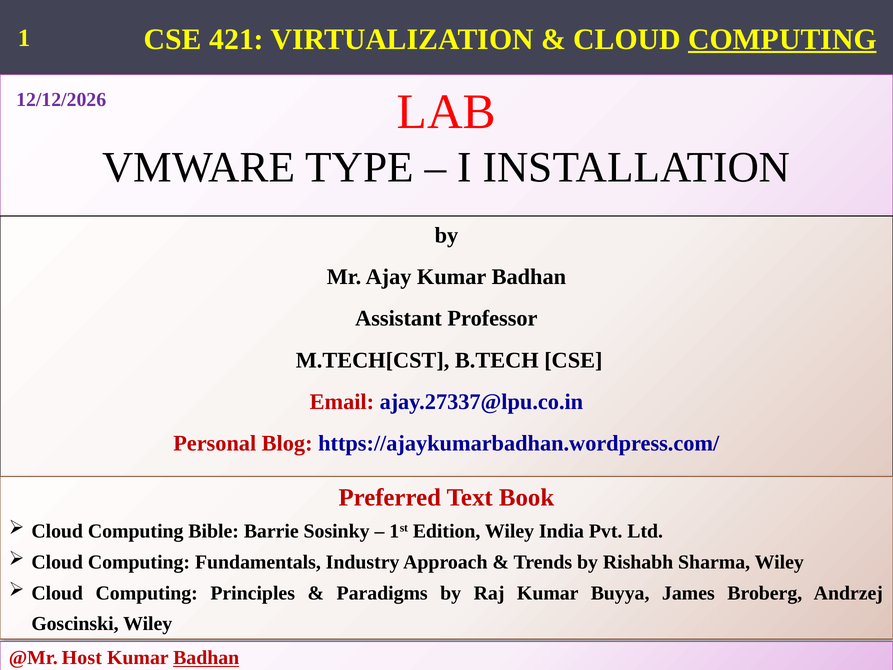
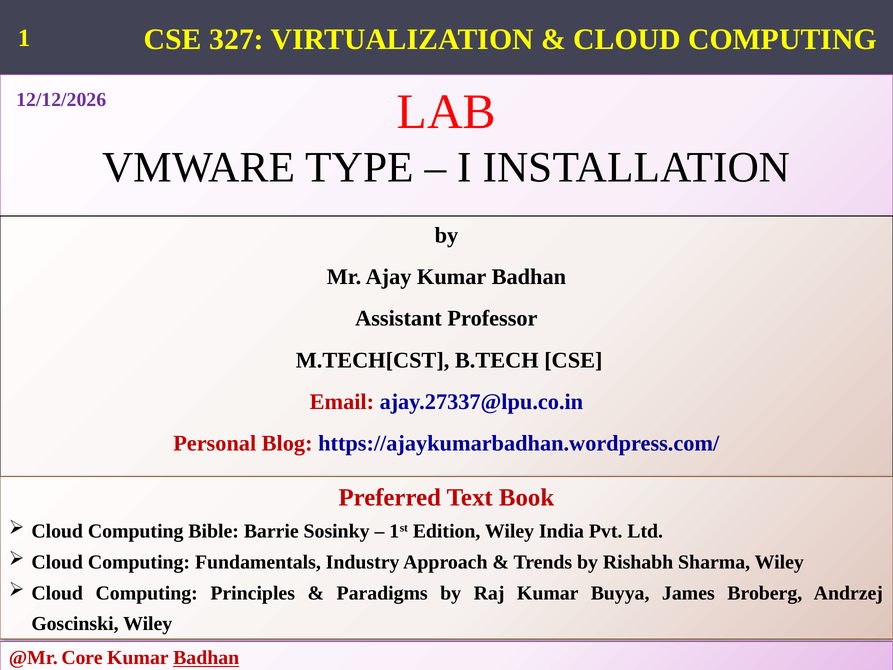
421: 421 -> 327
COMPUTING at (782, 39) underline: present -> none
Host: Host -> Core
